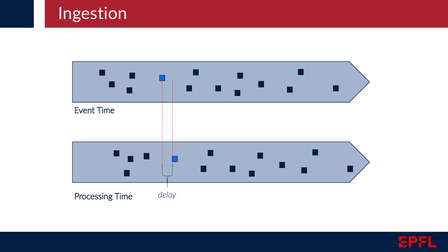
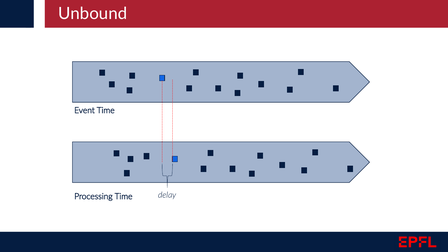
Ingestion: Ingestion -> Unbound
